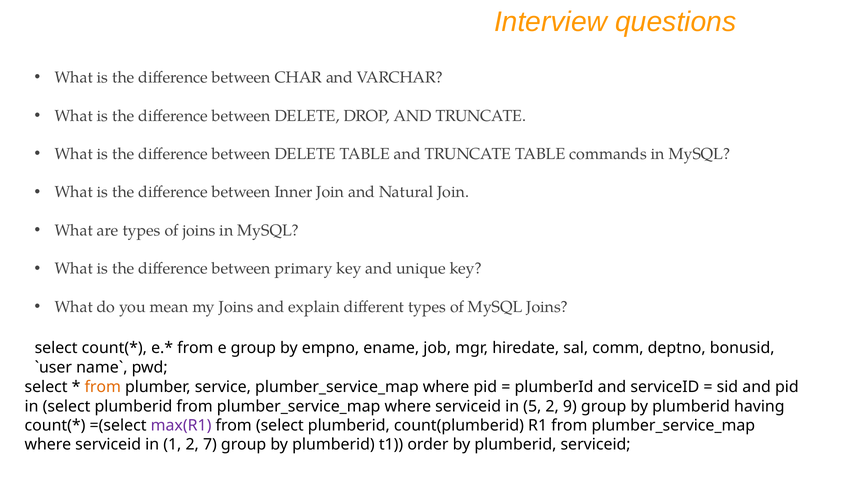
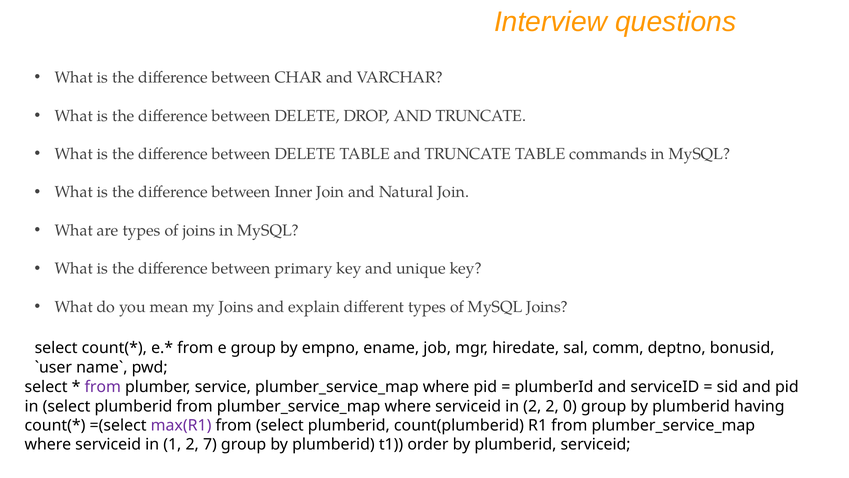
from at (103, 387) colour: orange -> purple
in 5: 5 -> 2
9: 9 -> 0
